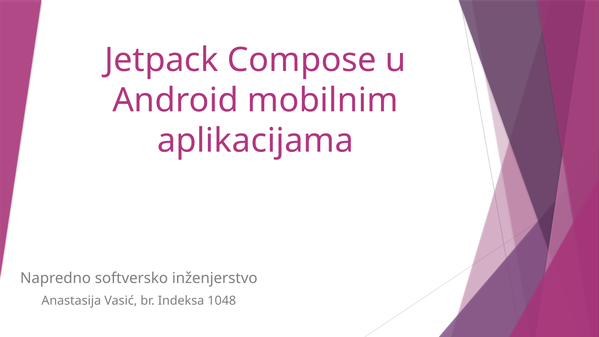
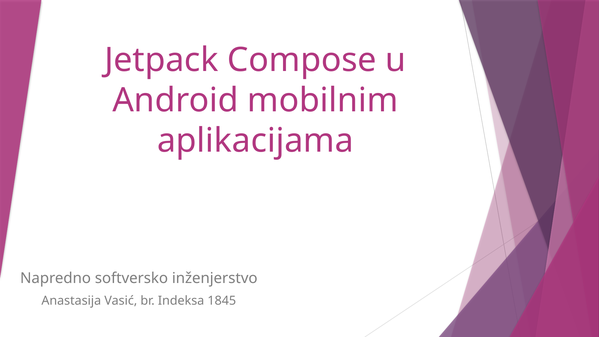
1048: 1048 -> 1845
